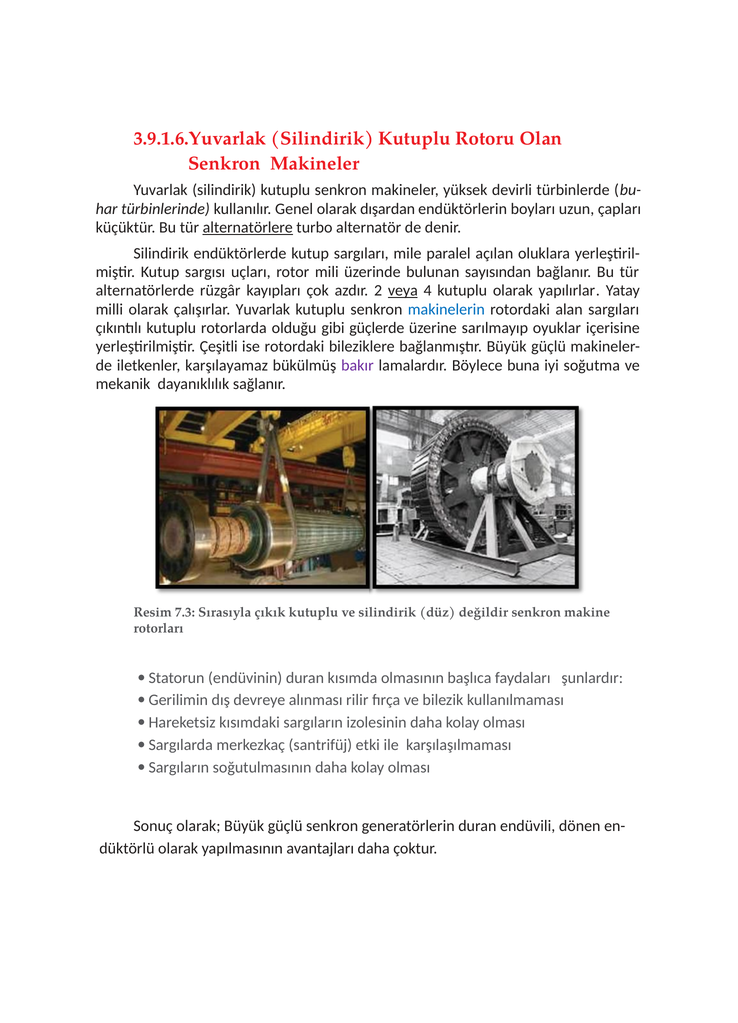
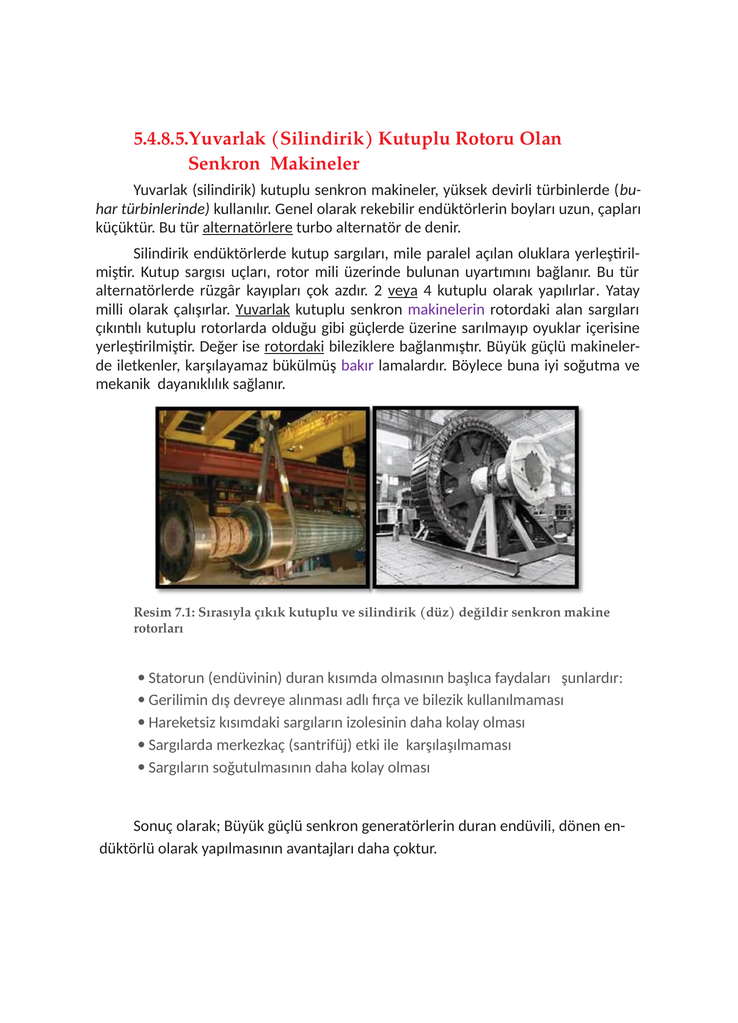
3.9.1.6.Yuvarlak: 3.9.1.6.Yuvarlak -> 5.4.8.5.Yuvarlak
dışardan: dışardan -> rekebilir
sayısından: sayısından -> uyartımını
Yuvarlak at (263, 309) underline: none -> present
makinelerin colour: blue -> purple
Çeşitli: Çeşitli -> Değer
rotordaki at (294, 346) underline: none -> present
7.3: 7.3 -> 7.1
rilir: rilir -> adlı
